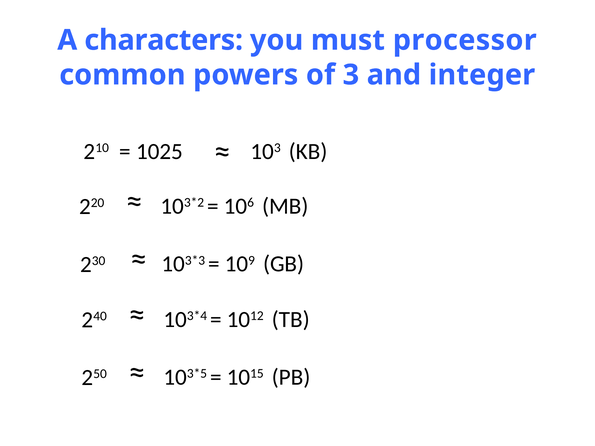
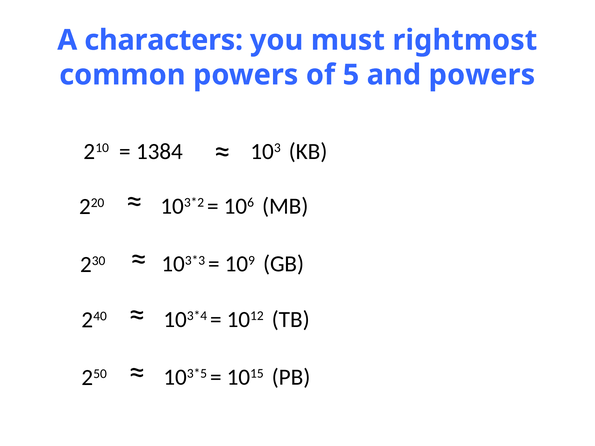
processor: processor -> rightmost
3: 3 -> 5
and integer: integer -> powers
1025: 1025 -> 1384
